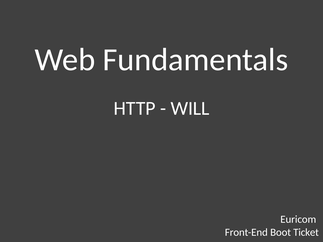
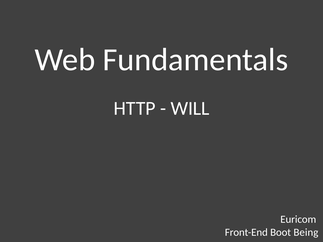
Ticket: Ticket -> Being
